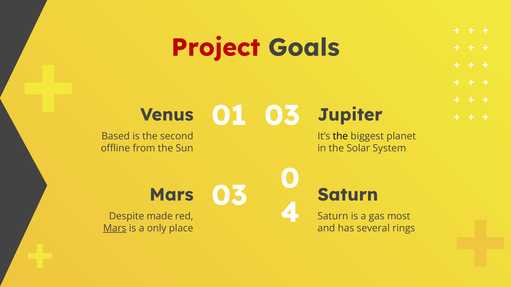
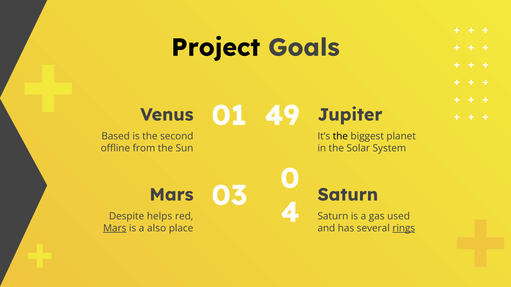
Project colour: red -> black
01 03: 03 -> 49
made: made -> helps
most: most -> used
only: only -> also
rings underline: none -> present
